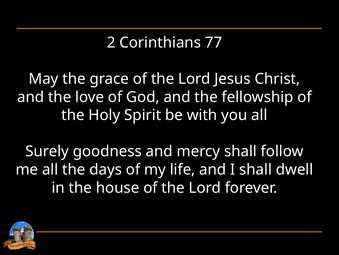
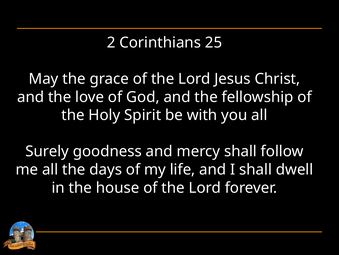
77: 77 -> 25
